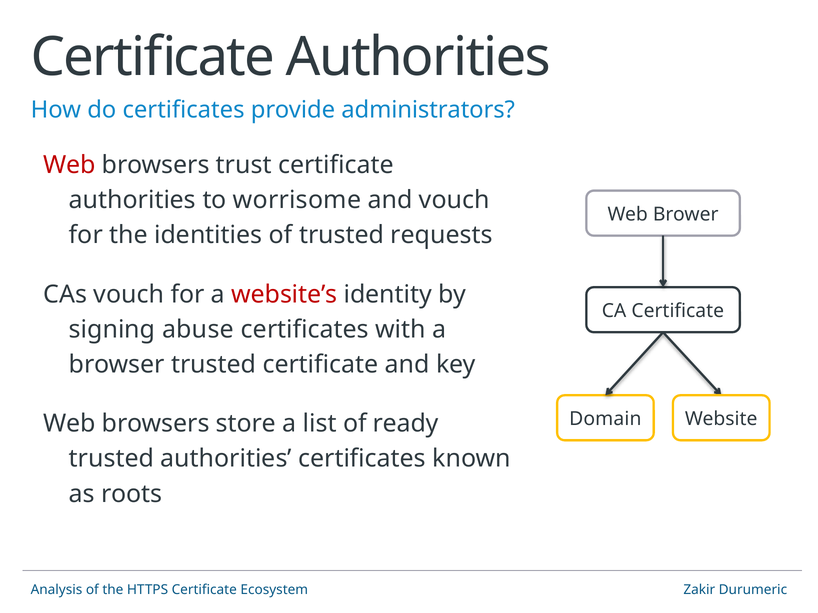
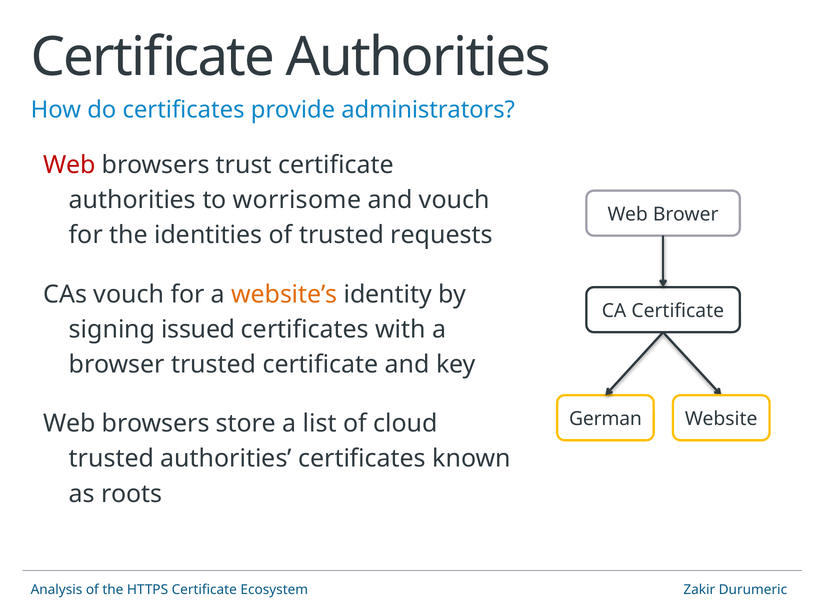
website’s colour: red -> orange
abuse: abuse -> issued
Domain: Domain -> German
ready: ready -> cloud
